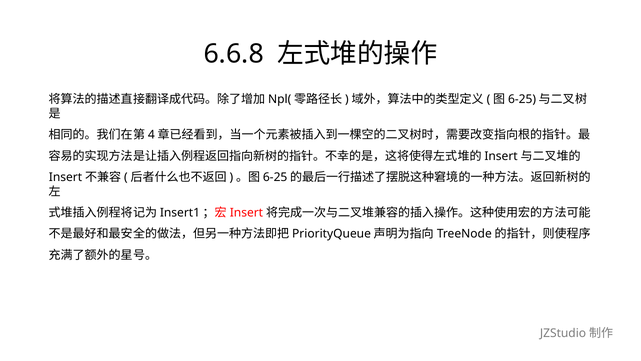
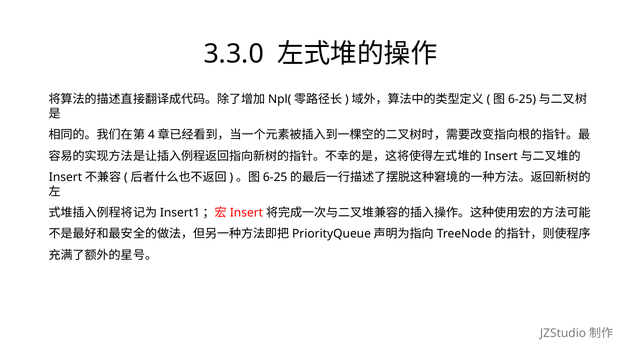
6.6.8: 6.6.8 -> 3.3.0
